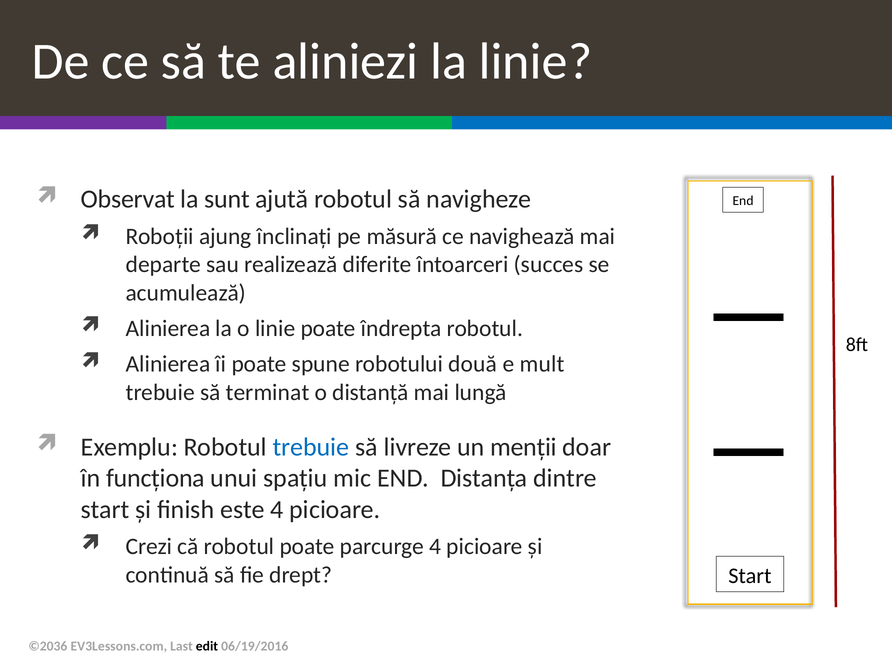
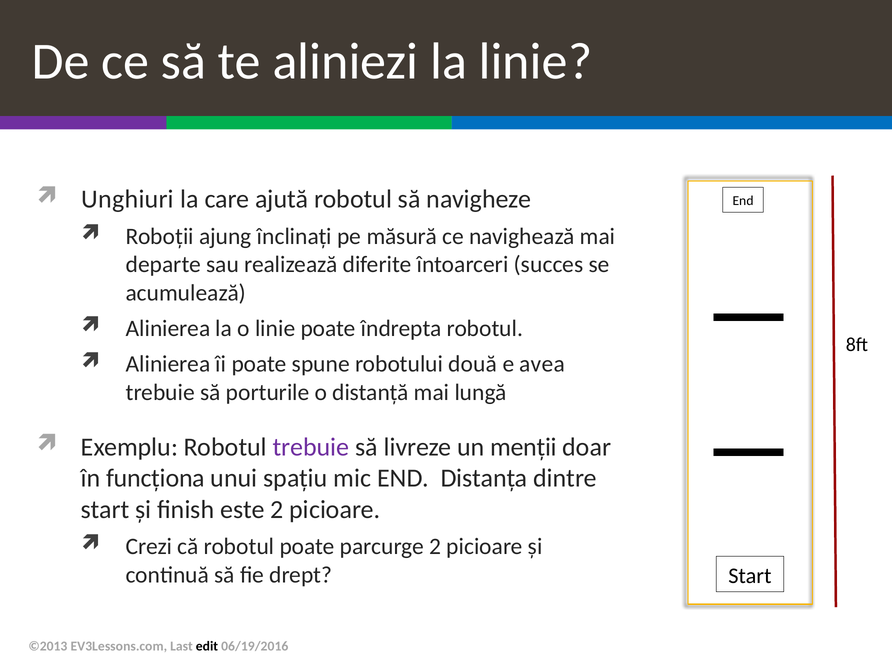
Observat: Observat -> Unghiuri
sunt: sunt -> care
mult: mult -> avea
terminat: terminat -> porturile
trebuie at (311, 447) colour: blue -> purple
este 4: 4 -> 2
parcurge 4: 4 -> 2
©2036: ©2036 -> ©2013
